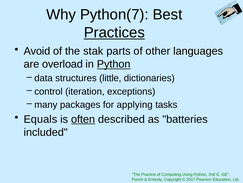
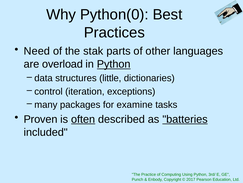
Python(7: Python(7 -> Python(0
Practices underline: present -> none
Avoid: Avoid -> Need
applying: applying -> examine
Equals: Equals -> Proven
batteries underline: none -> present
